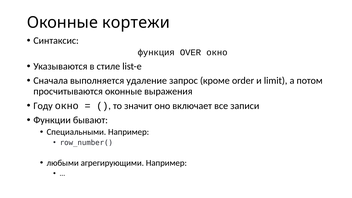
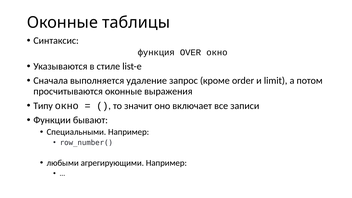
кортежи: кортежи -> таблицы
Году: Году -> Типу
